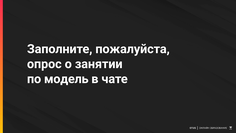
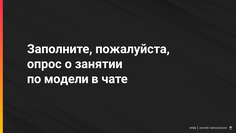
модель: модель -> модели
